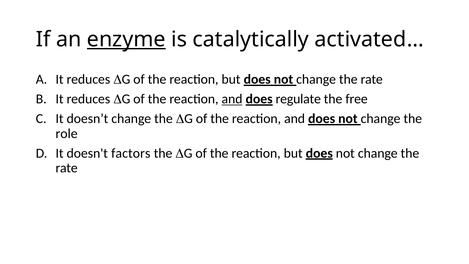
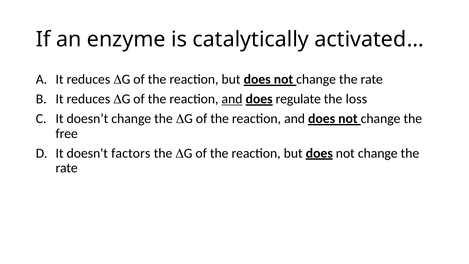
enzyme underline: present -> none
free: free -> loss
role: role -> free
